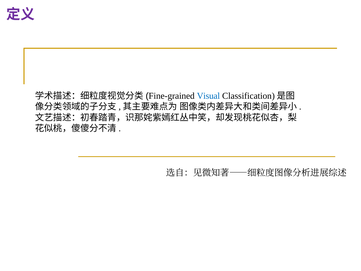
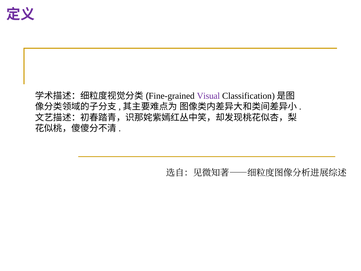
Visual colour: blue -> purple
